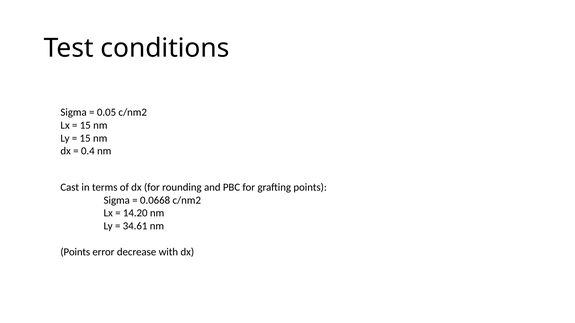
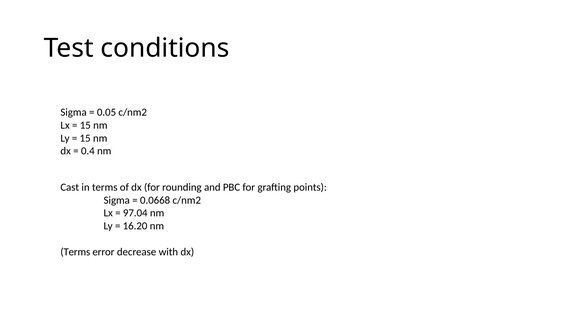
14.20: 14.20 -> 97.04
34.61: 34.61 -> 16.20
Points at (75, 252): Points -> Terms
